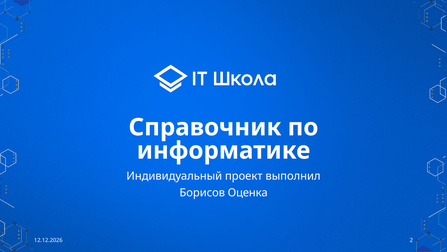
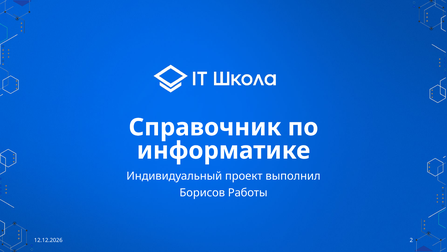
Оценка: Оценка -> Работы
